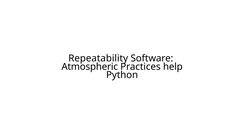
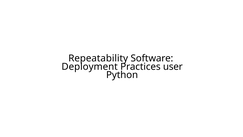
Atmospheric: Atmospheric -> Deployment
help: help -> user
